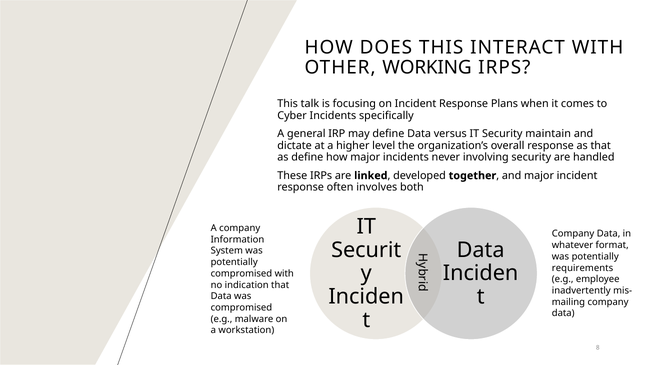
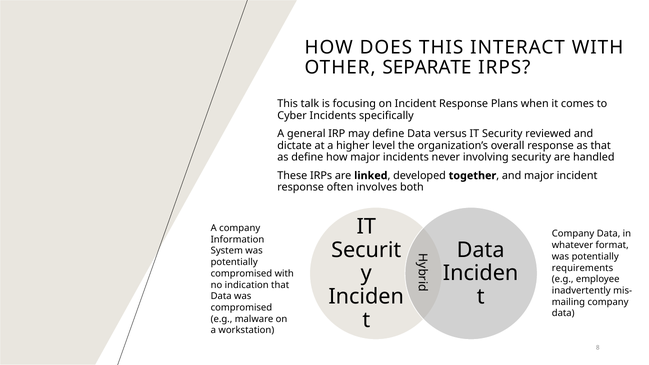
WORKING: WORKING -> SEPARATE
maintain: maintain -> reviewed
